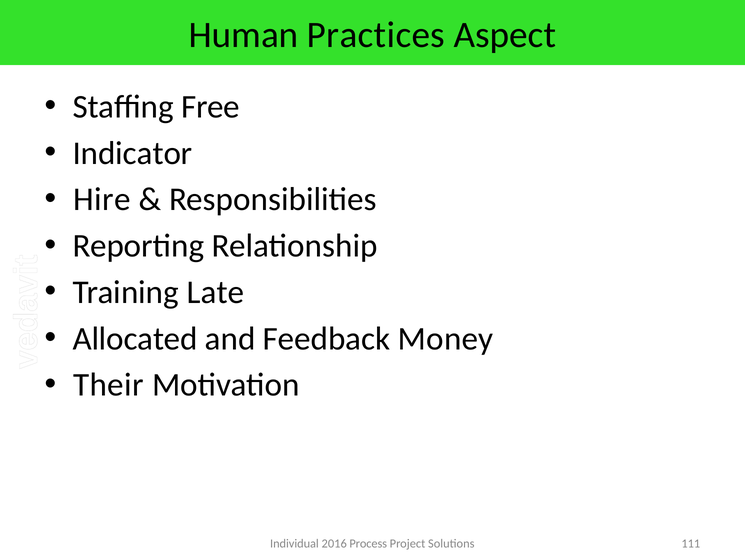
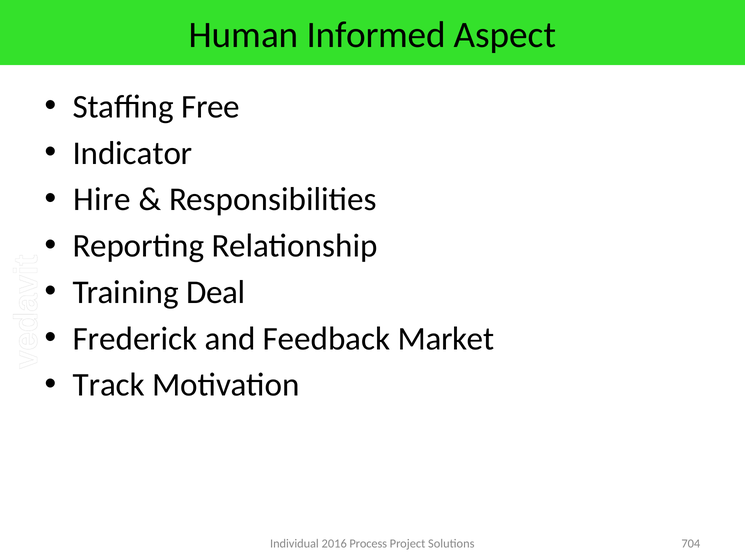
Practices: Practices -> Informed
Late: Late -> Deal
Allocated: Allocated -> Frederick
Money: Money -> Market
Their: Their -> Track
111: 111 -> 704
